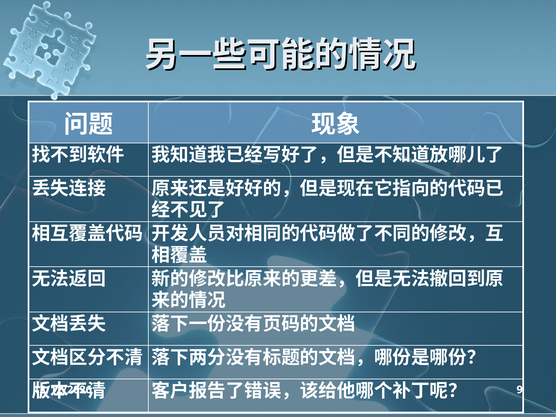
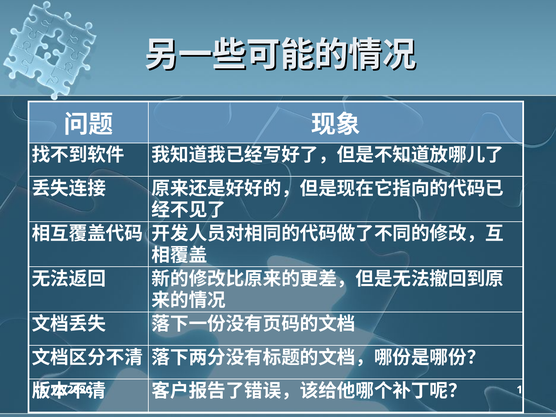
9: 9 -> 1
